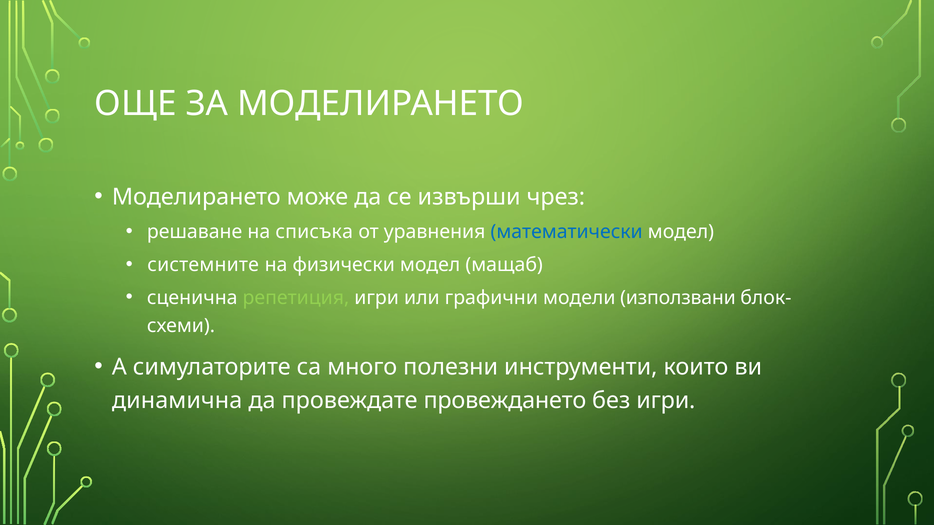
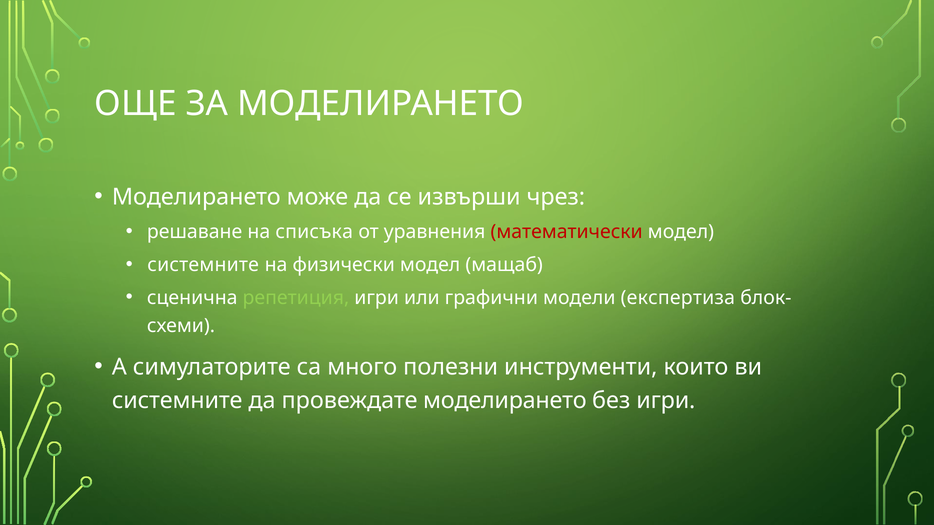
математически colour: blue -> red
използвани: използвани -> експертиза
динамична at (177, 401): динамична -> системните
провеждате провеждането: провеждането -> моделирането
